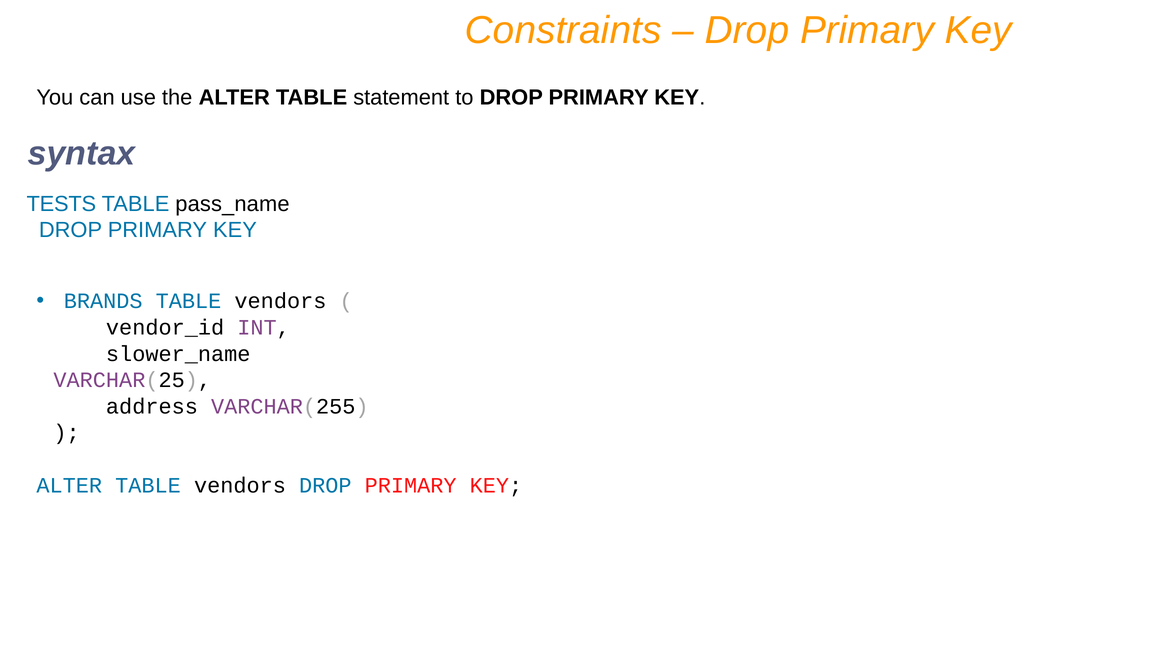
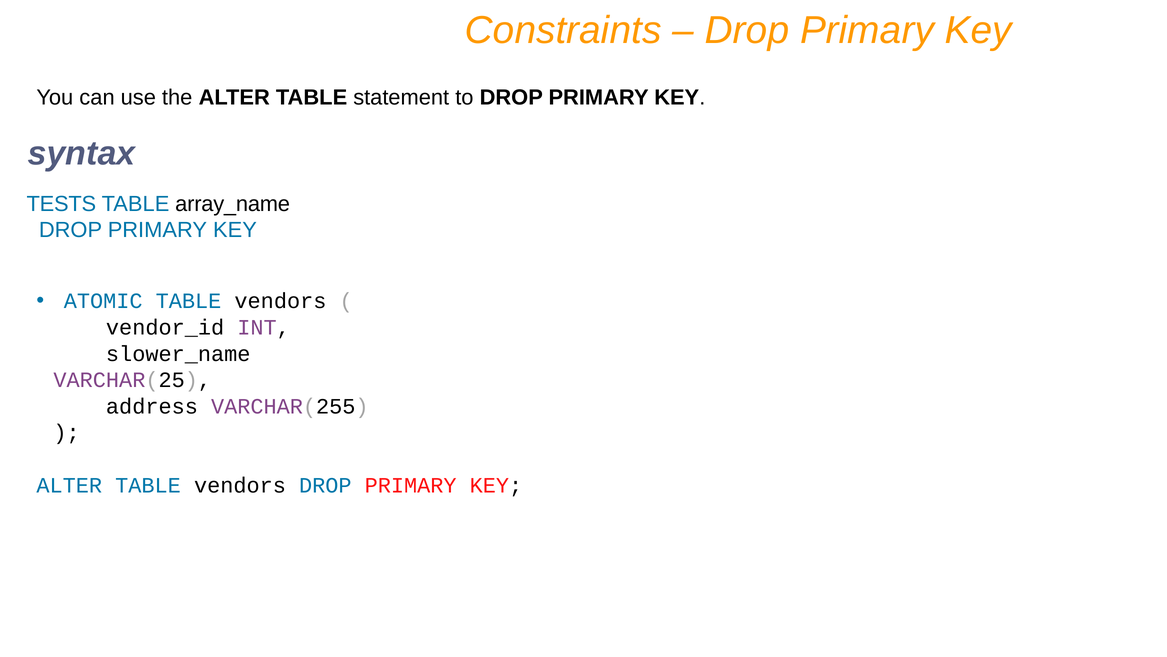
pass_name: pass_name -> array_name
BRANDS: BRANDS -> ATOMIC
